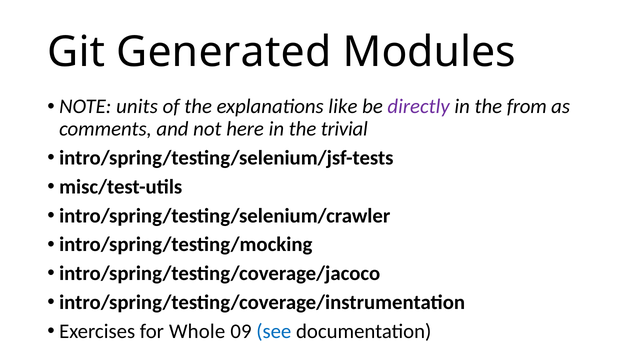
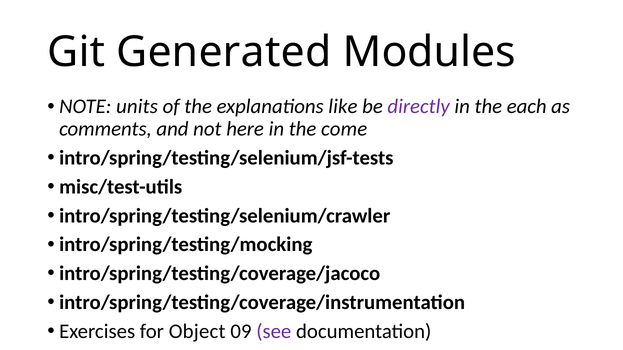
from: from -> each
trivial: trivial -> come
Whole: Whole -> Object
see colour: blue -> purple
